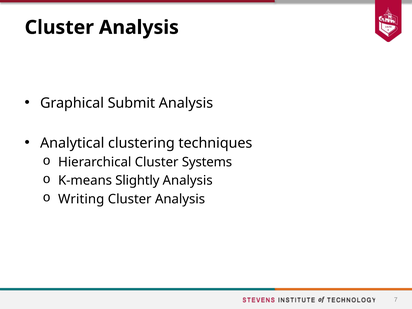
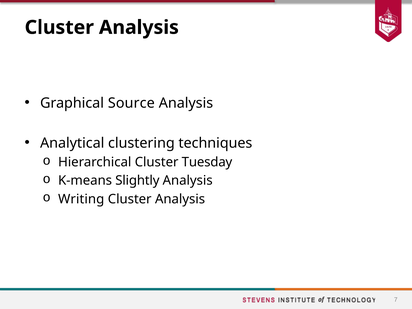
Submit: Submit -> Source
Systems: Systems -> Tuesday
